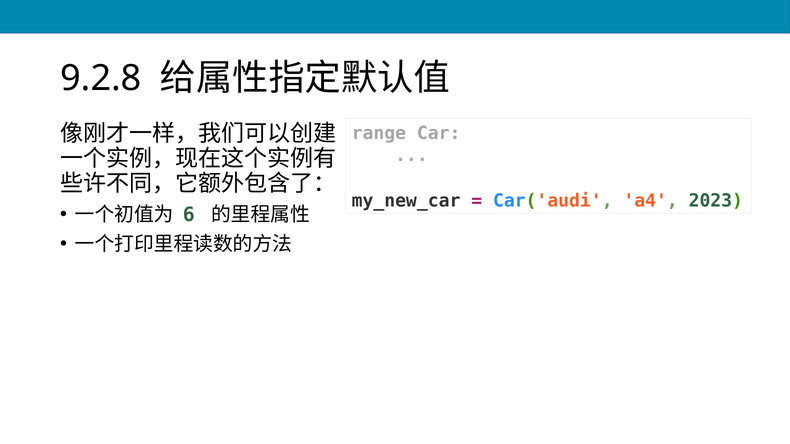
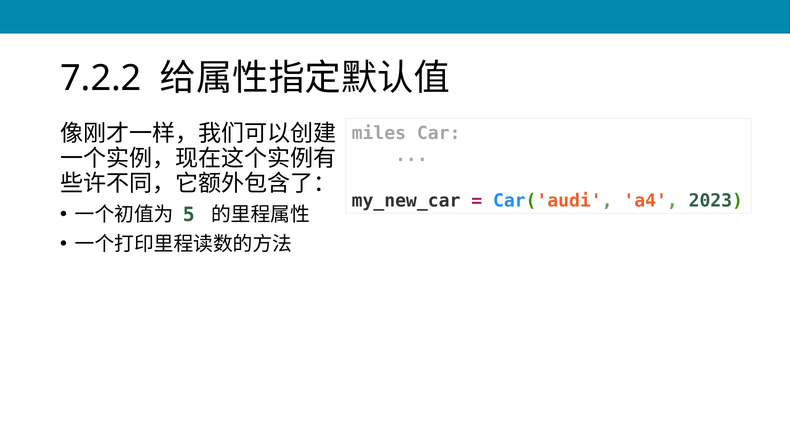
9.2.8: 9.2.8 -> 7.2.2
range: range -> miles
6: 6 -> 5
